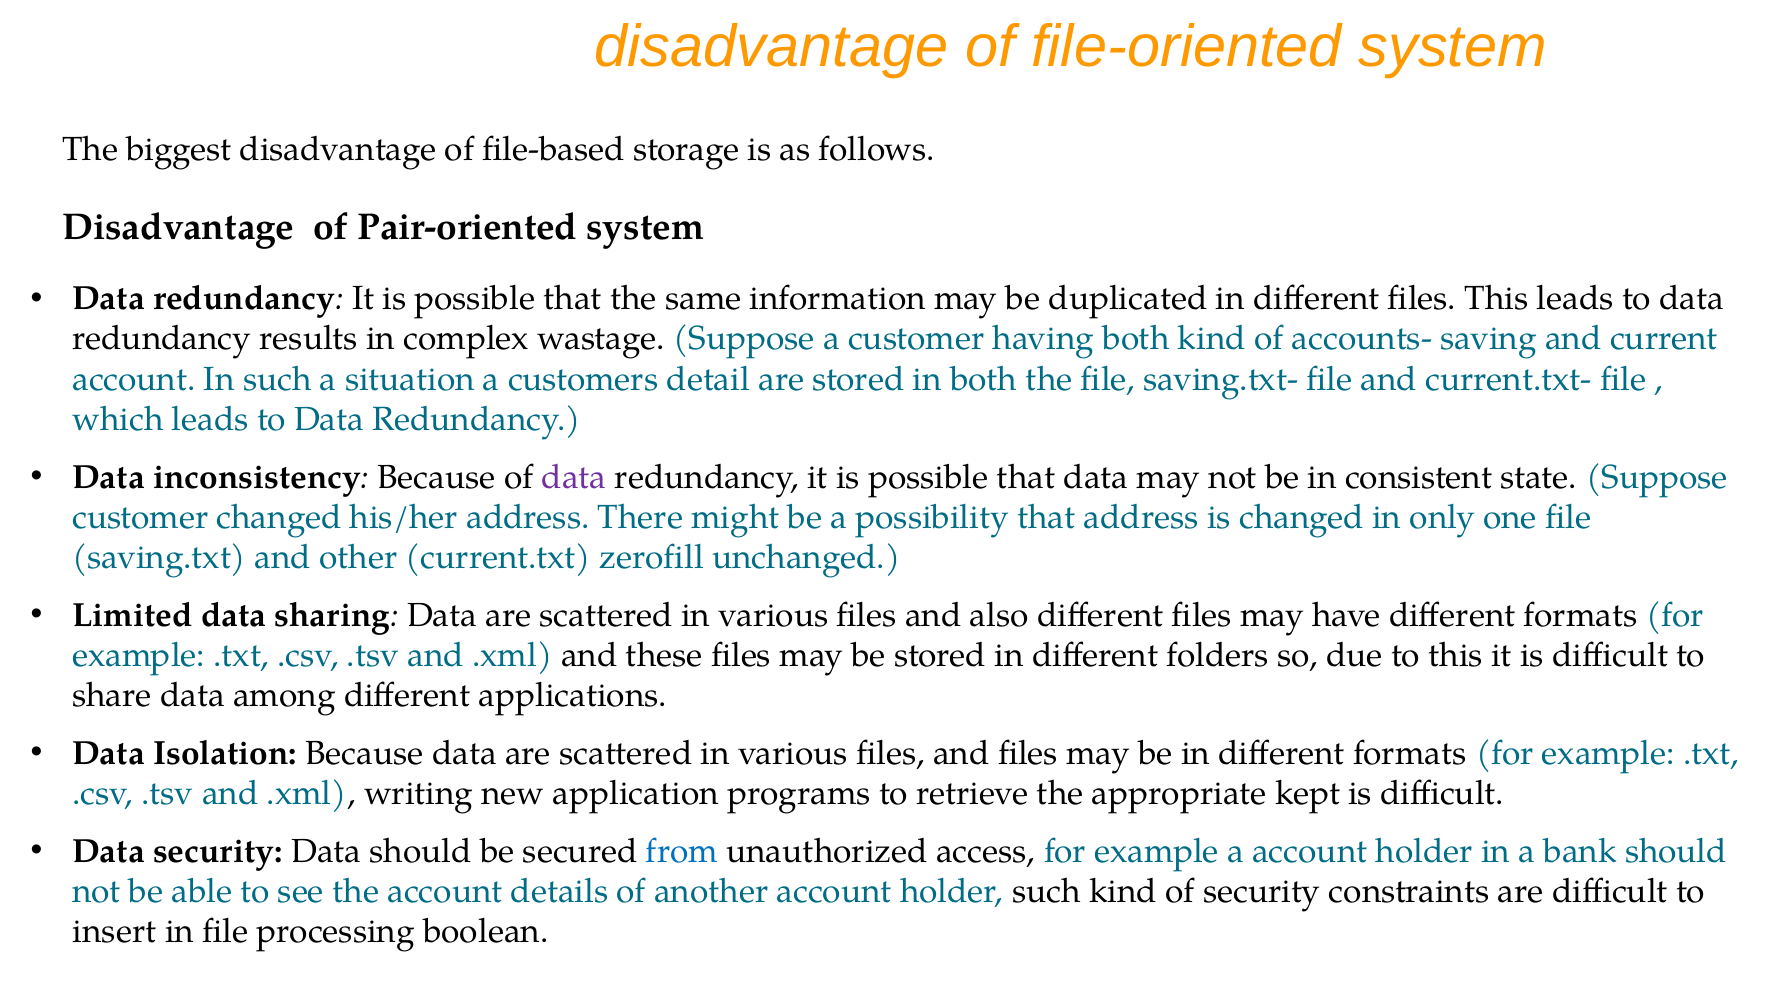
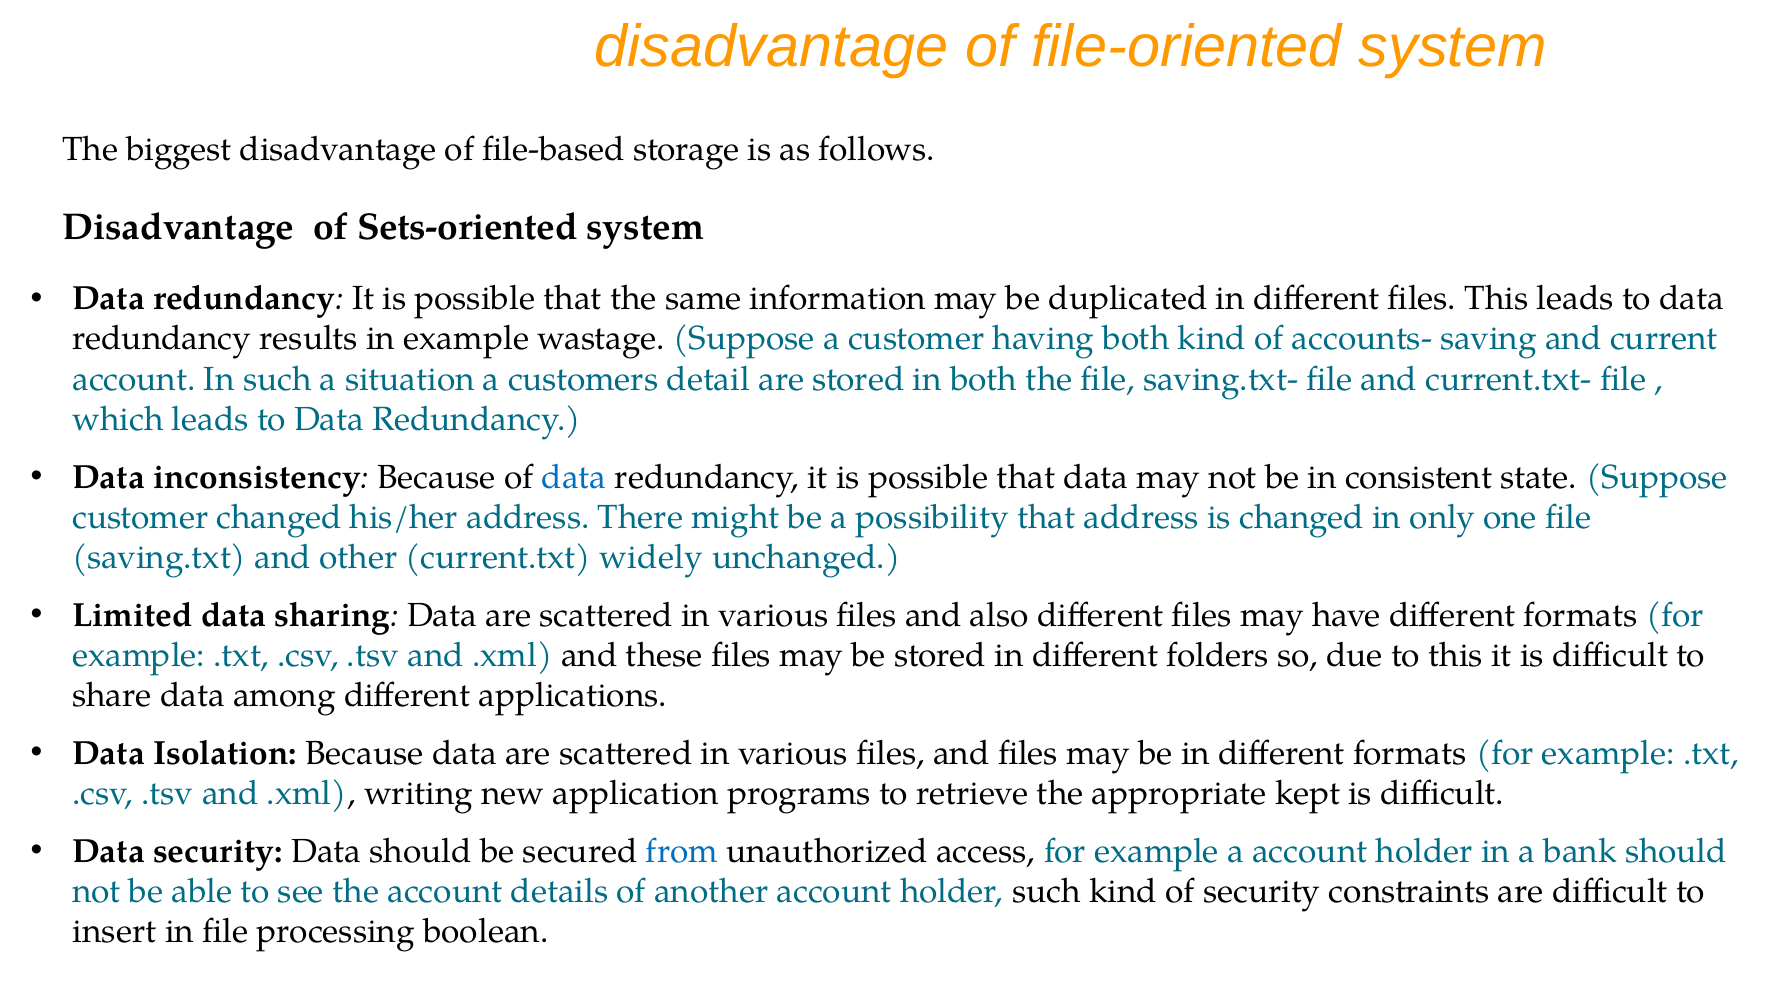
Pair-oriented: Pair-oriented -> Sets-oriented
in complex: complex -> example
data at (574, 477) colour: purple -> blue
zerofill: zerofill -> widely
